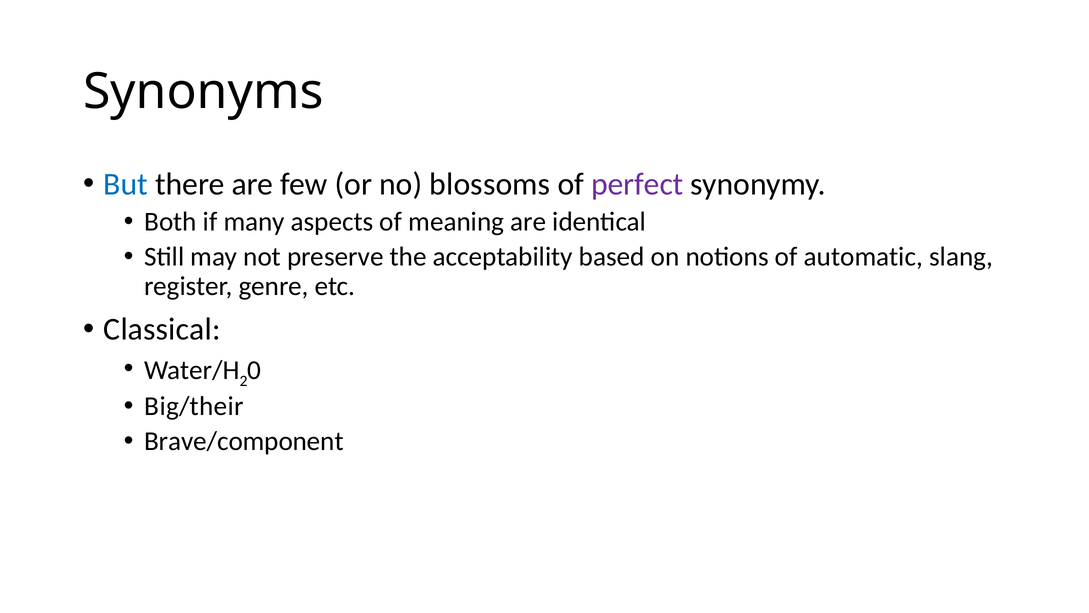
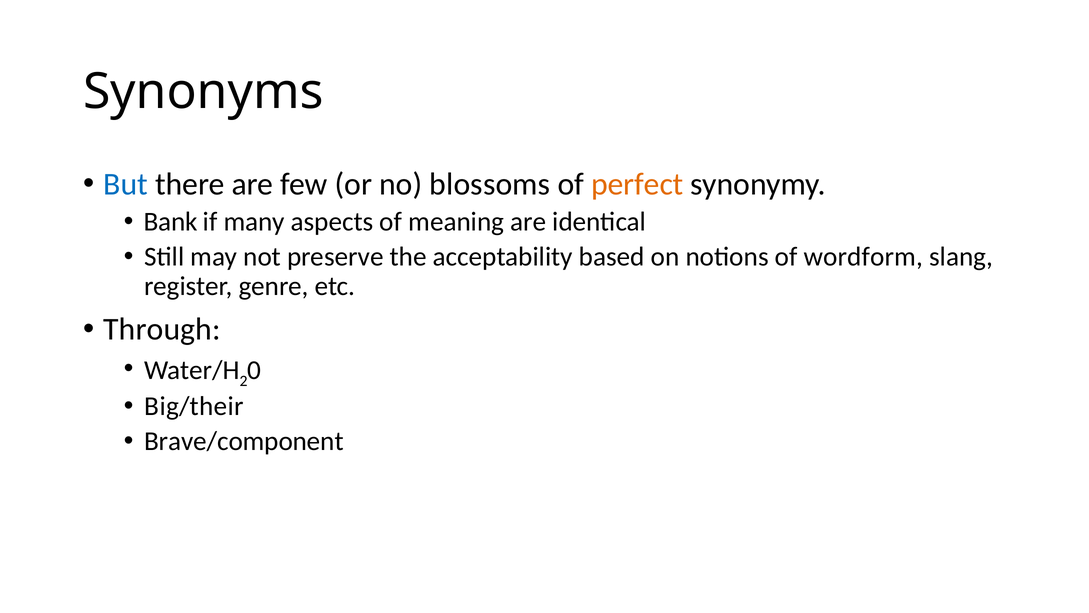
perfect colour: purple -> orange
Both: Both -> Bank
automatic: automatic -> wordform
Classical: Classical -> Through
